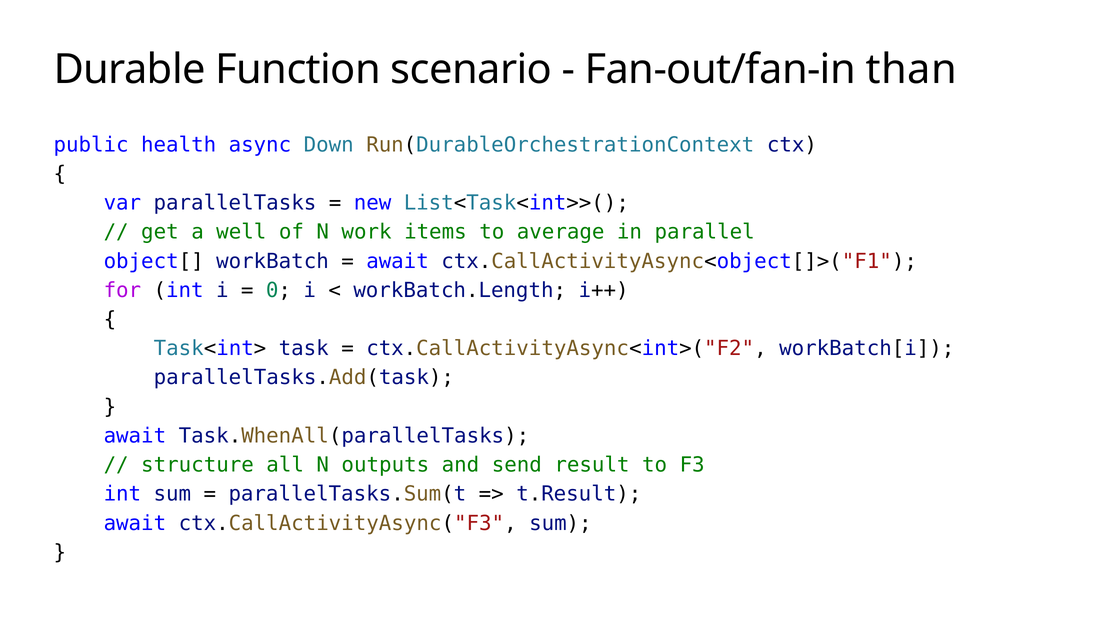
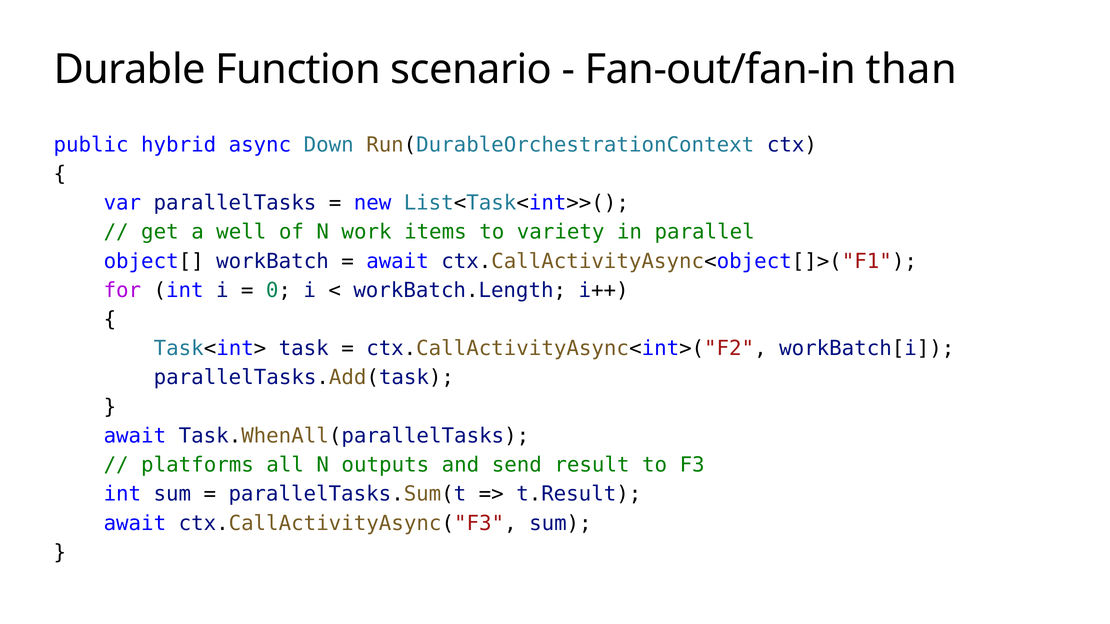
health: health -> hybrid
average: average -> variety
structure: structure -> platforms
